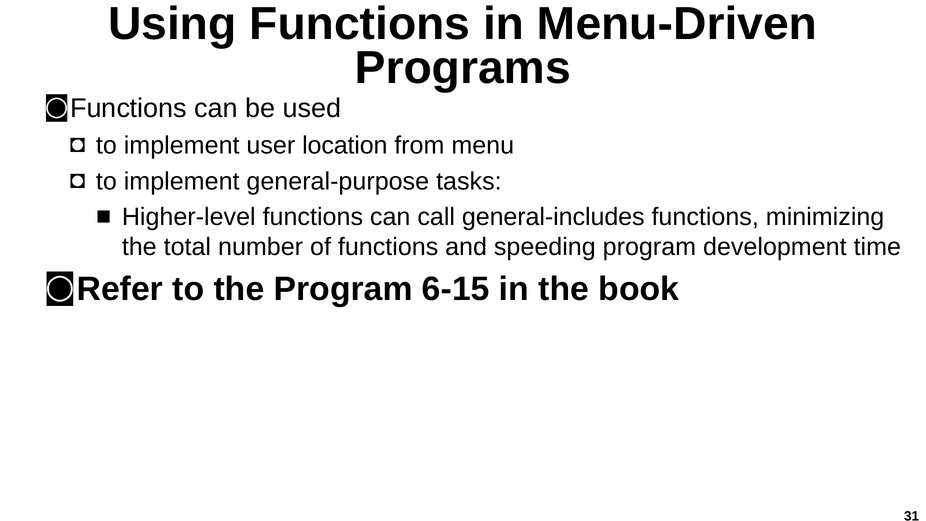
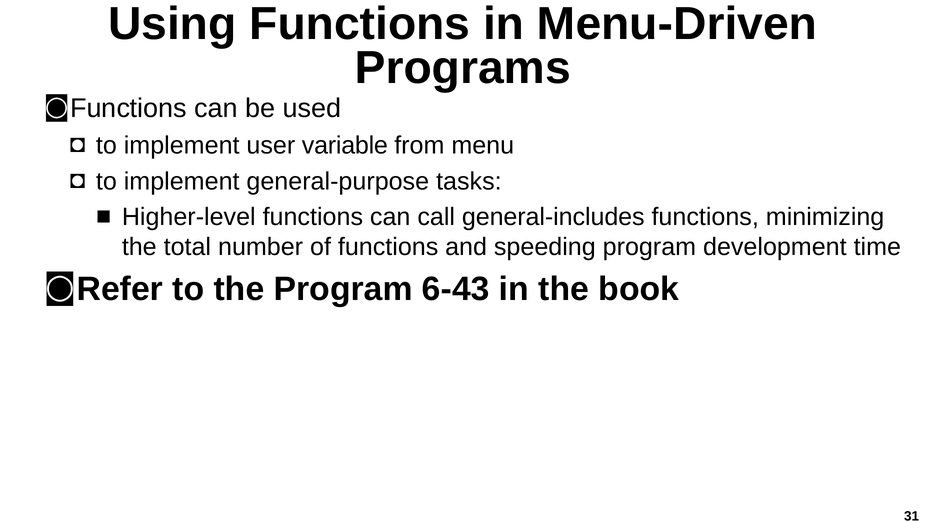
location: location -> variable
6-15: 6-15 -> 6-43
